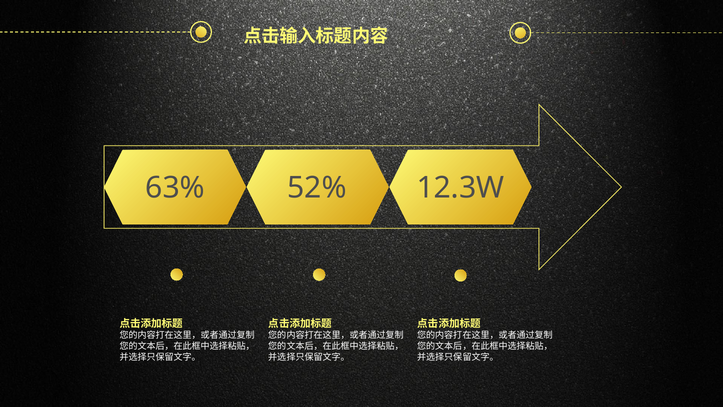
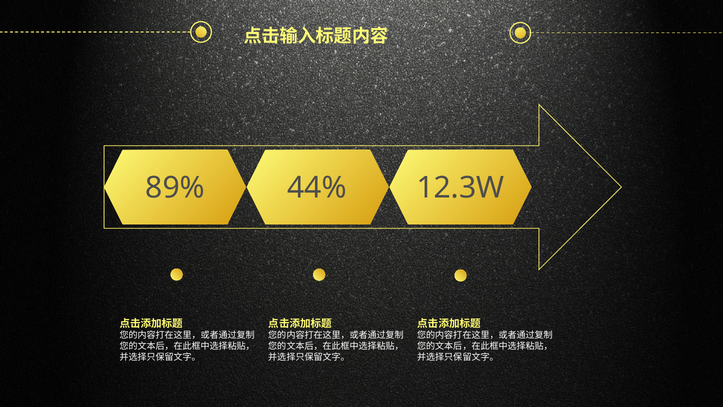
63%: 63% -> 89%
52%: 52% -> 44%
